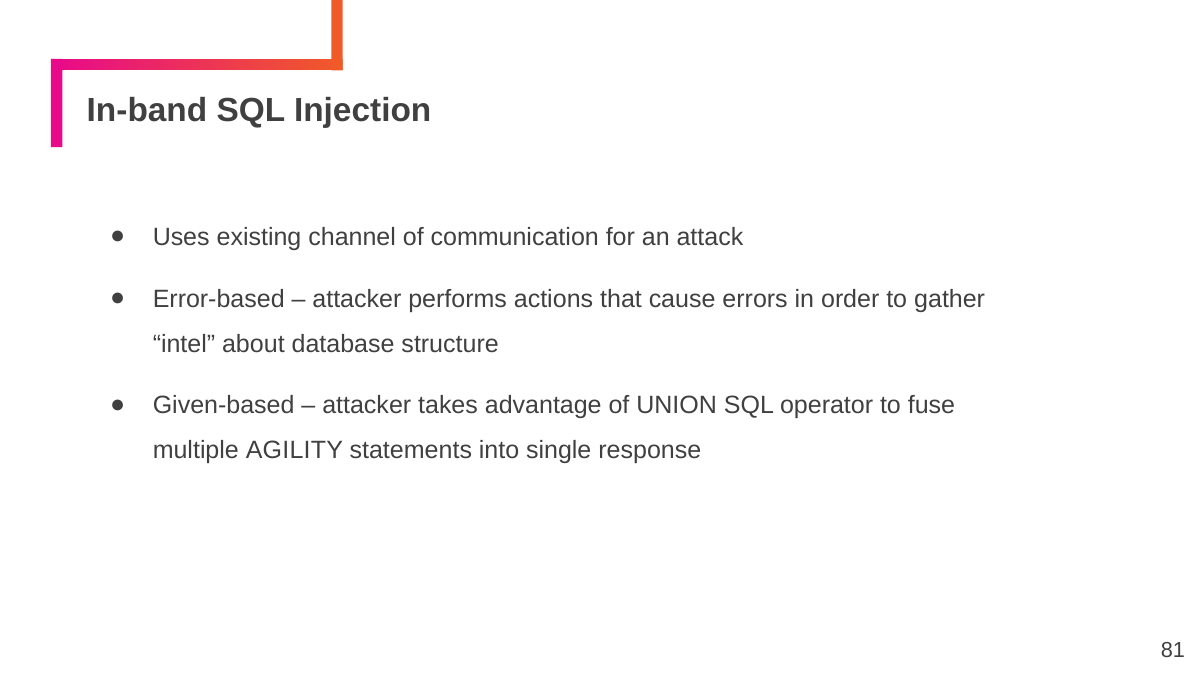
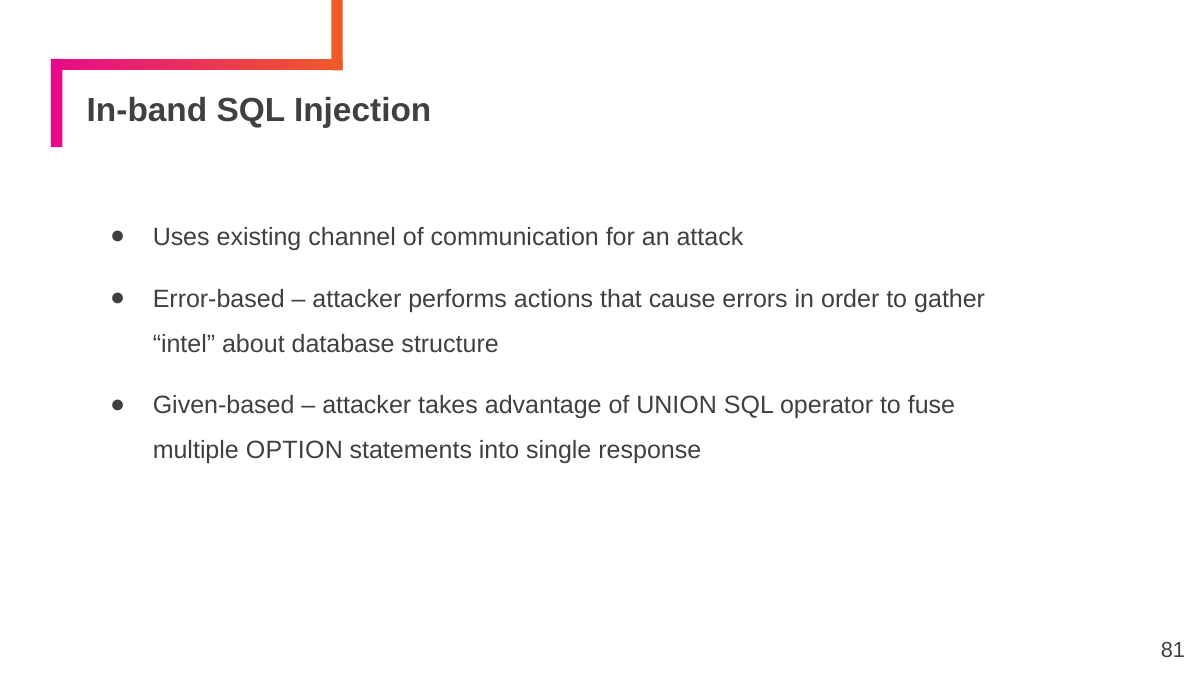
AGILITY: AGILITY -> OPTION
